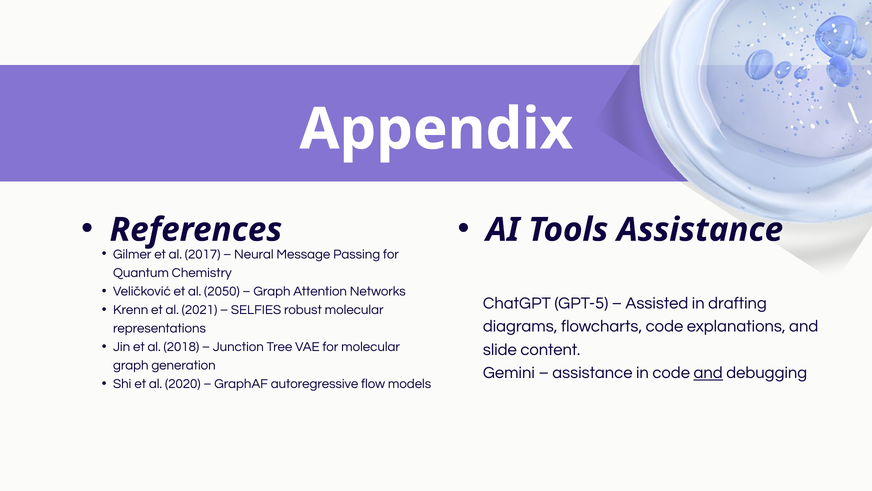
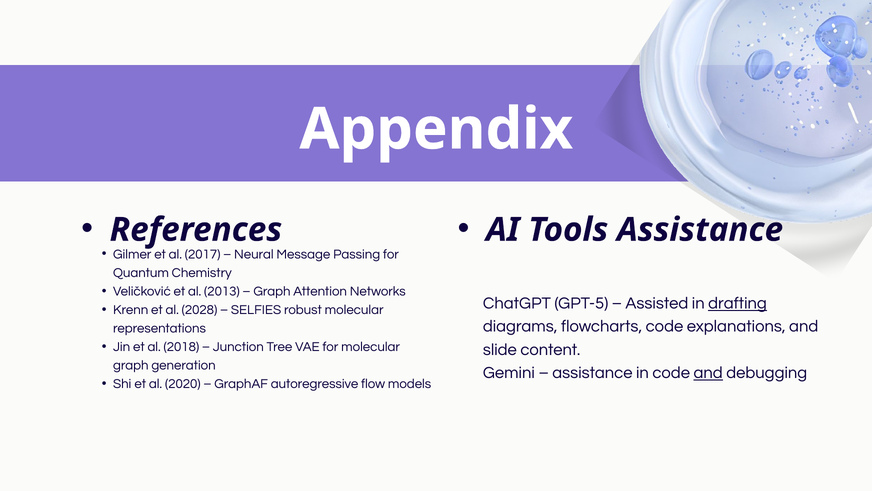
2050: 2050 -> 2013
drafting underline: none -> present
2021: 2021 -> 2028
